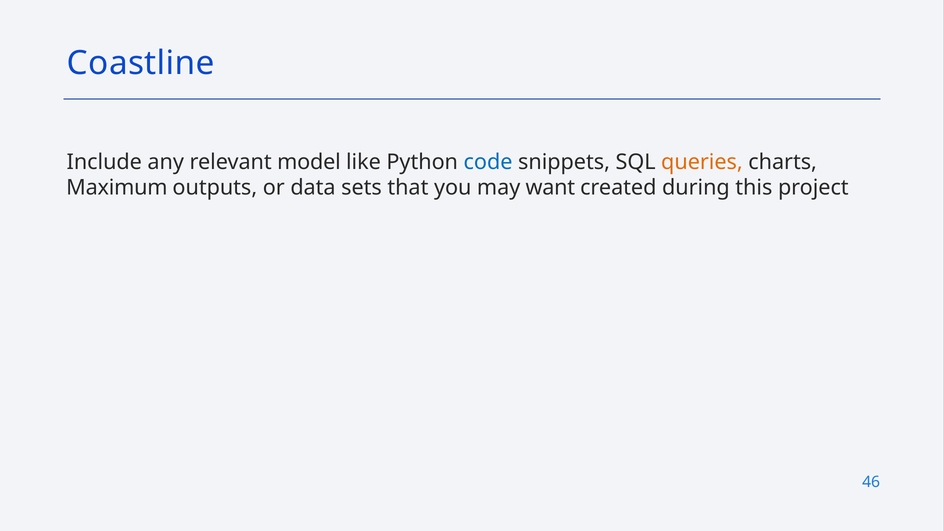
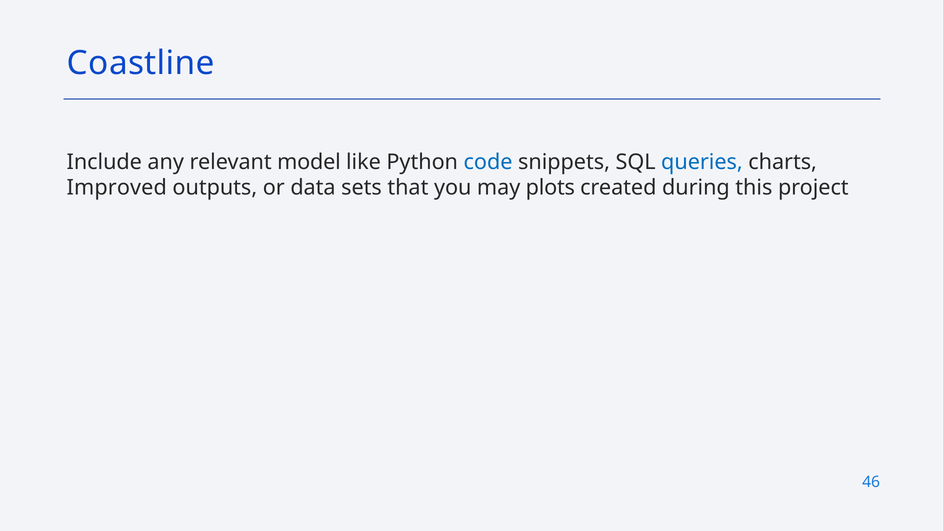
queries colour: orange -> blue
Maximum: Maximum -> Improved
want: want -> plots
